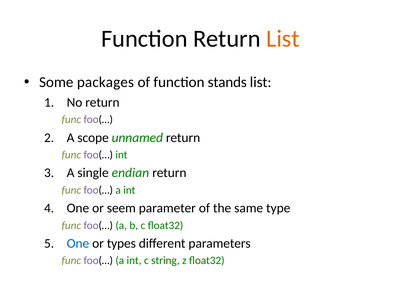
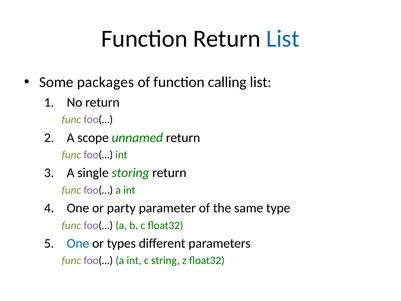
List at (283, 39) colour: orange -> blue
stands: stands -> calling
endian: endian -> storing
seem: seem -> party
